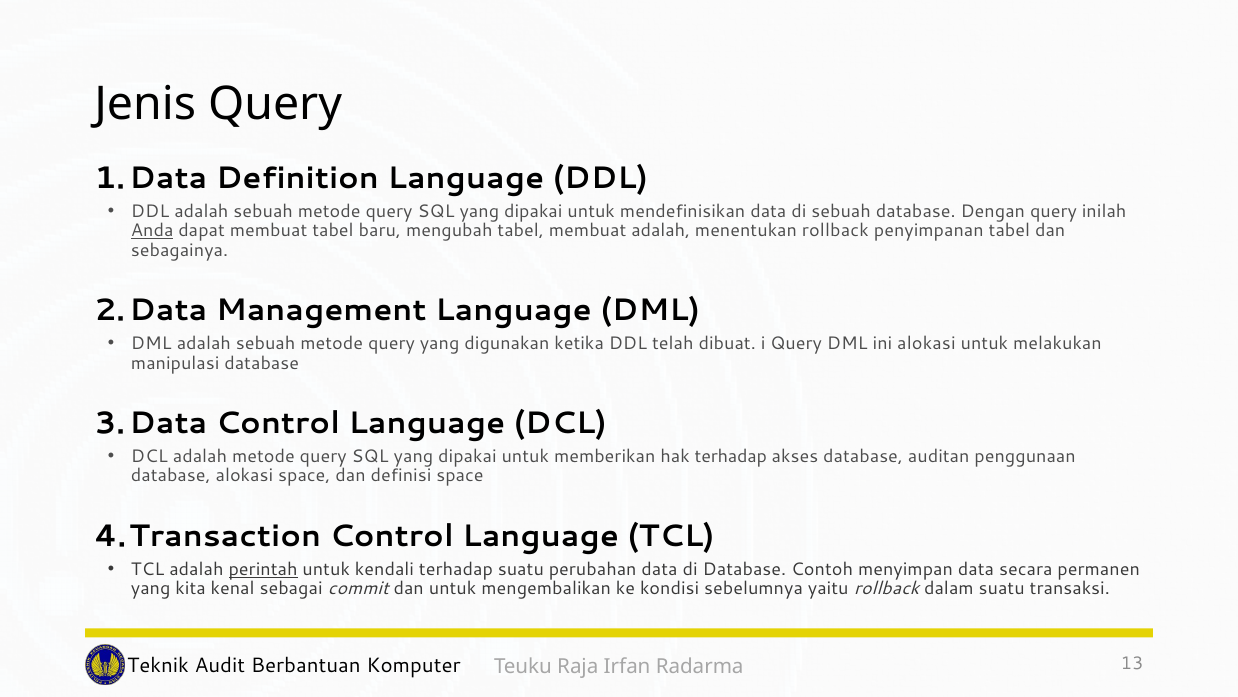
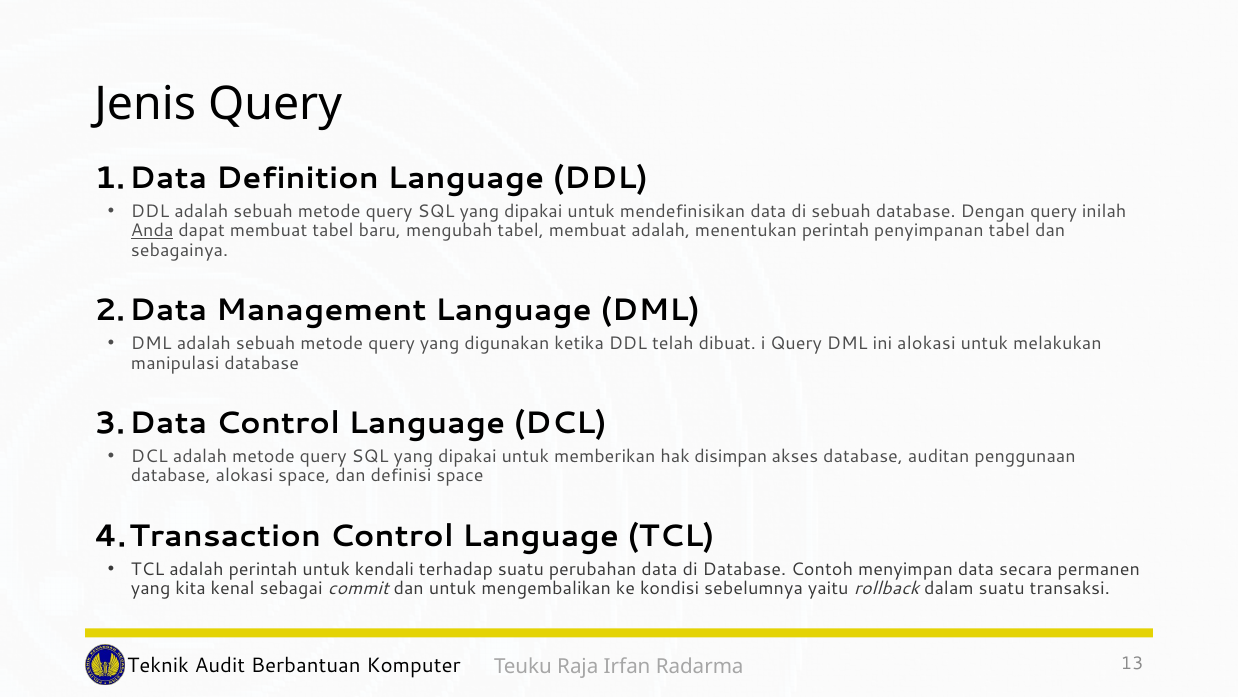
menentukan rollback: rollback -> perintah
hak terhadap: terhadap -> disimpan
perintah at (263, 569) underline: present -> none
